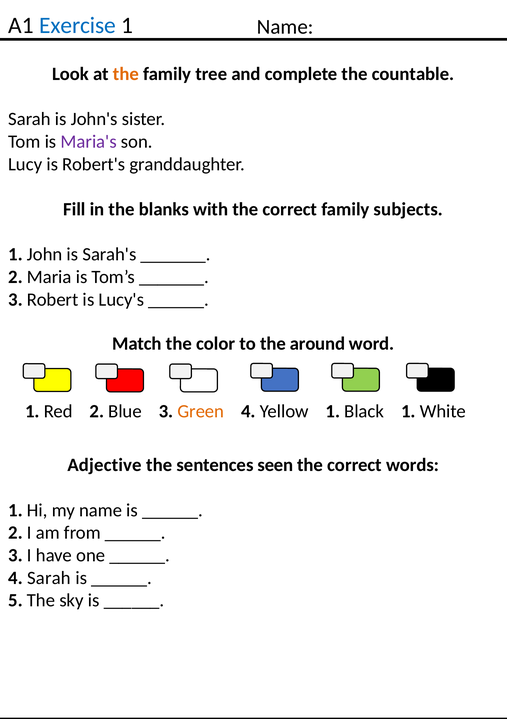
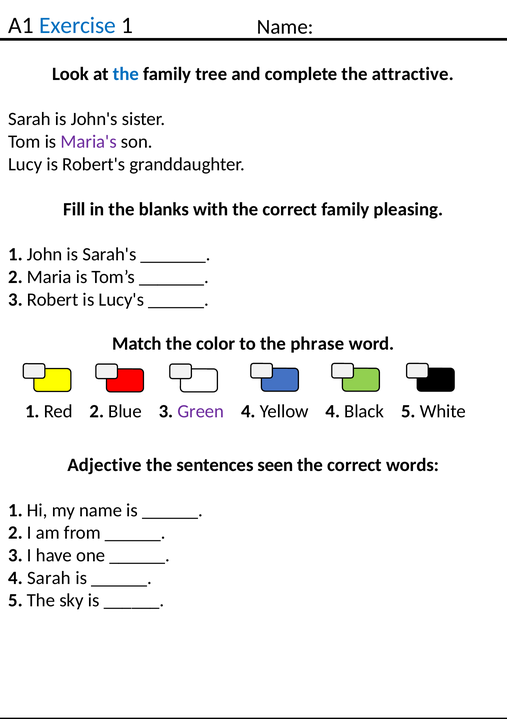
the at (126, 74) colour: orange -> blue
countable: countable -> attractive
subjects: subjects -> pleasing
around: around -> phrase
Green colour: orange -> purple
Yellow 1: 1 -> 4
Black 1: 1 -> 5
